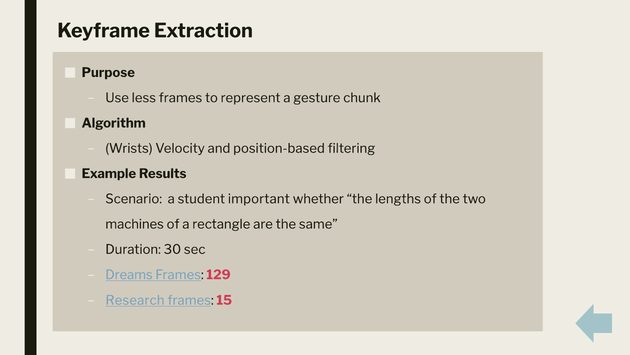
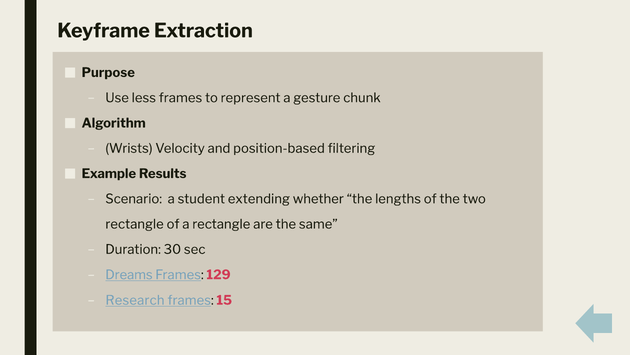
important: important -> extending
machines at (135, 224): machines -> rectangle
